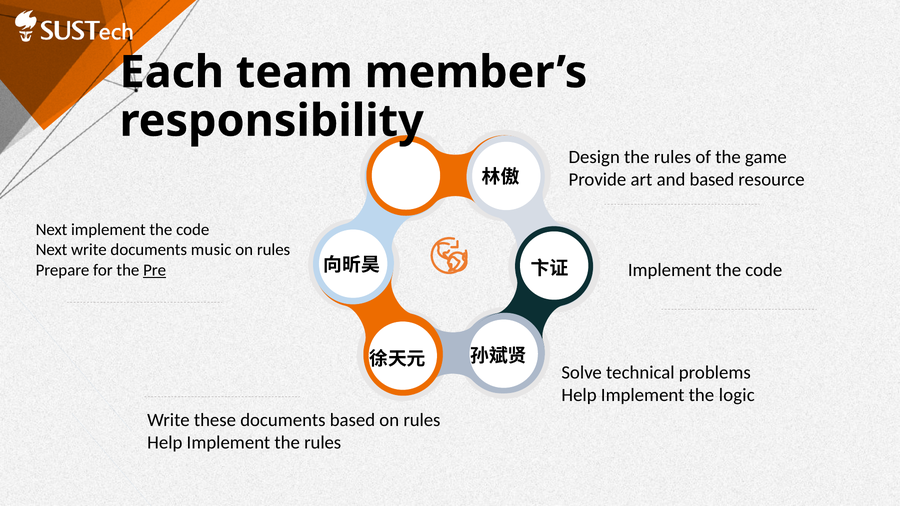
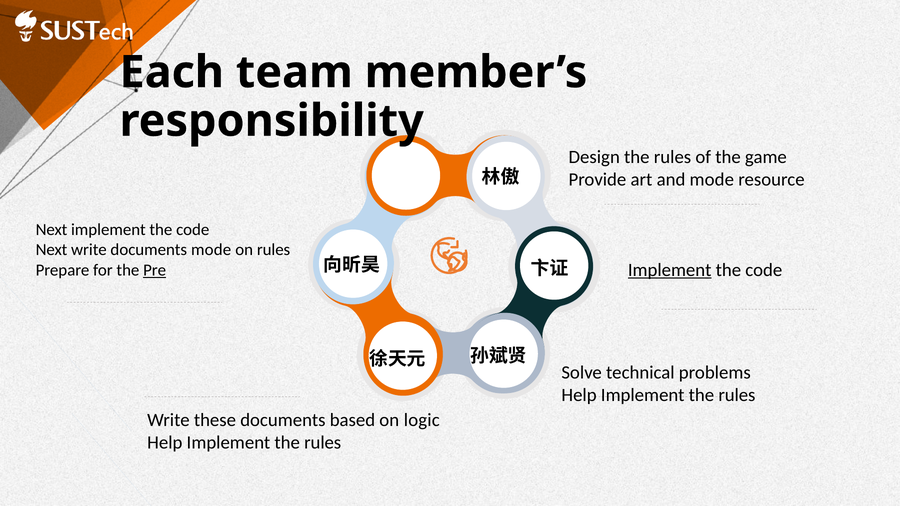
and based: based -> mode
documents music: music -> mode
Implement at (670, 270) underline: none -> present
logic at (737, 395): logic -> rules
based on rules: rules -> logic
